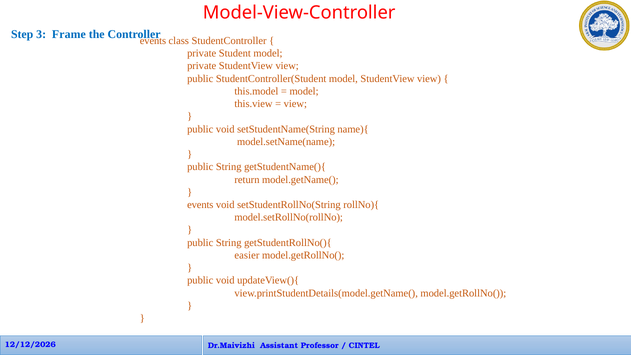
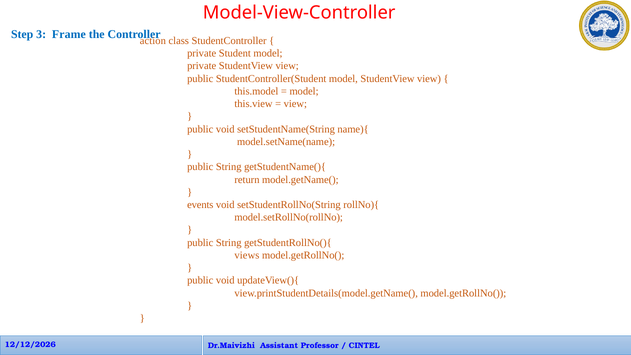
events at (153, 41): events -> action
easier: easier -> views
